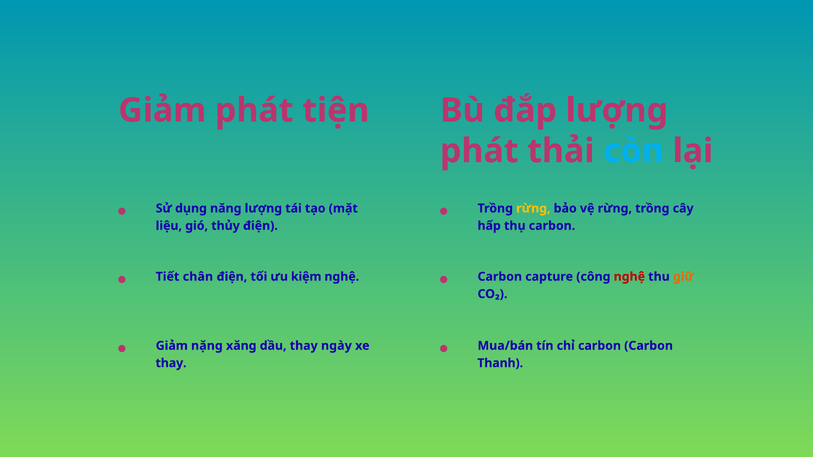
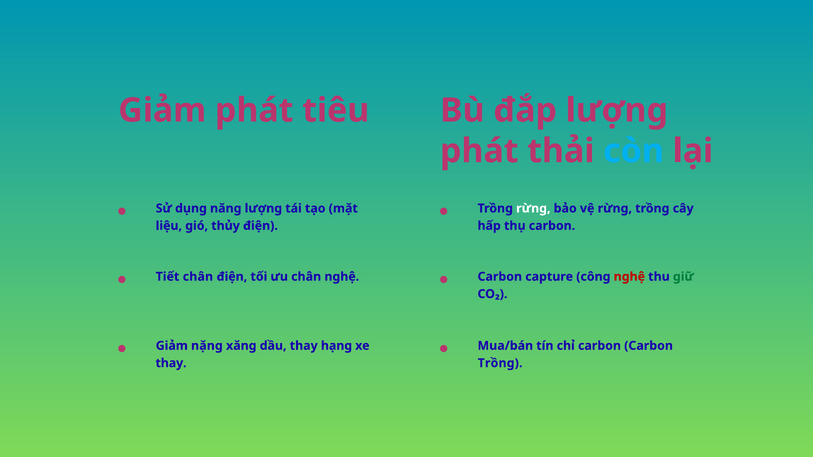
tiện: tiện -> tiêu
rừng at (533, 209) colour: yellow -> white
ưu kiệm: kiệm -> chân
giữ colour: orange -> green
ngày: ngày -> hạng
Thanh at (500, 363): Thanh -> Trồng
